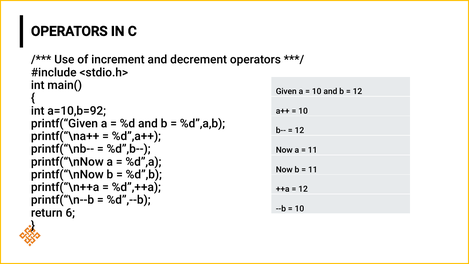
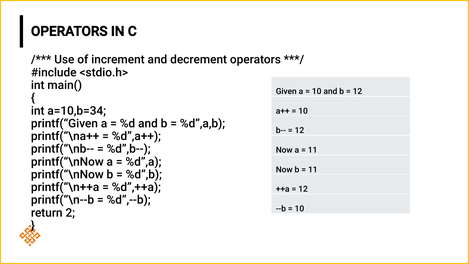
a=10,b=92: a=10,b=92 -> a=10,b=34
6: 6 -> 2
